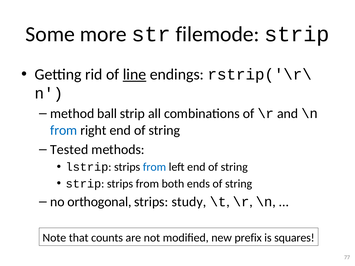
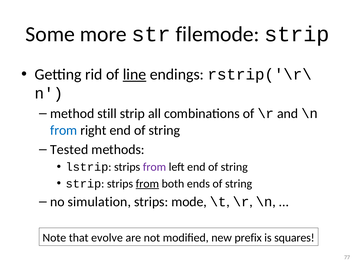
ball: ball -> still
from at (154, 167) colour: blue -> purple
from at (147, 184) underline: none -> present
orthogonal: orthogonal -> simulation
study: study -> mode
counts: counts -> evolve
